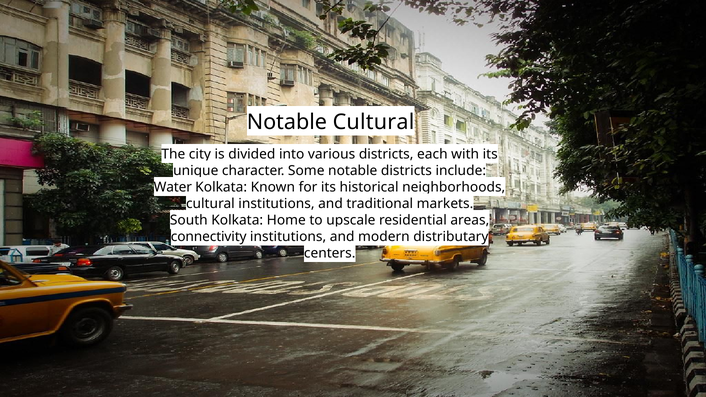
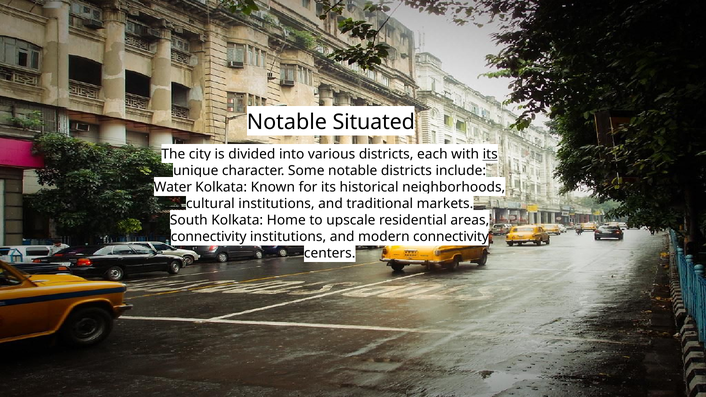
Notable Cultural: Cultural -> Situated
its at (490, 154) underline: none -> present
modern distributary: distributary -> connectivity
